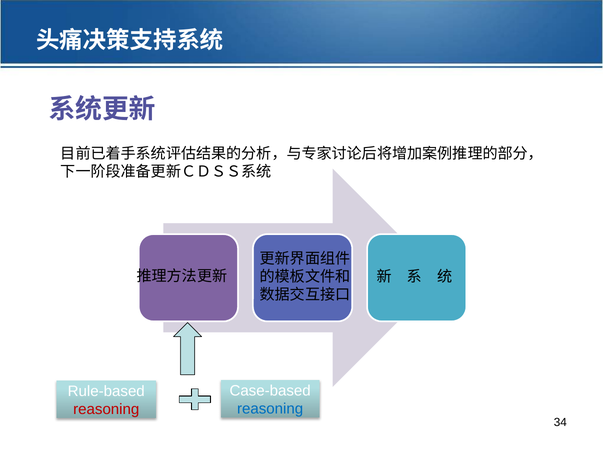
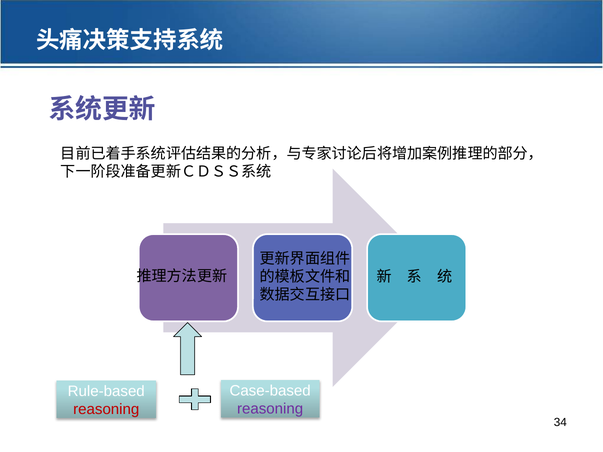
reasoning at (270, 409) colour: blue -> purple
